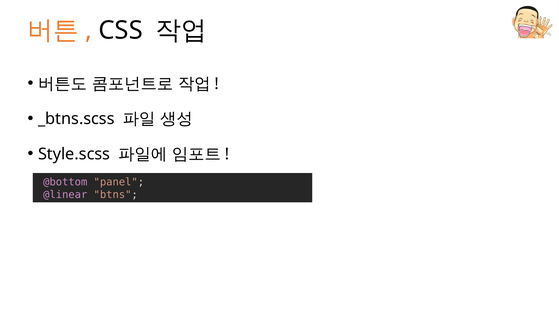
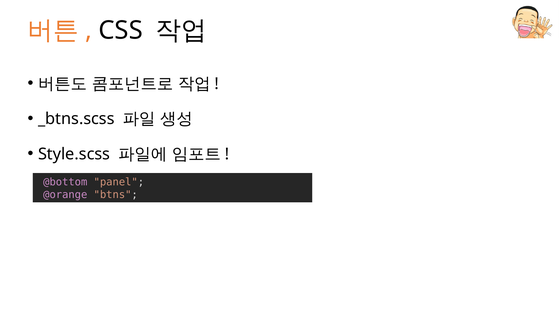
@linear: @linear -> @orange
